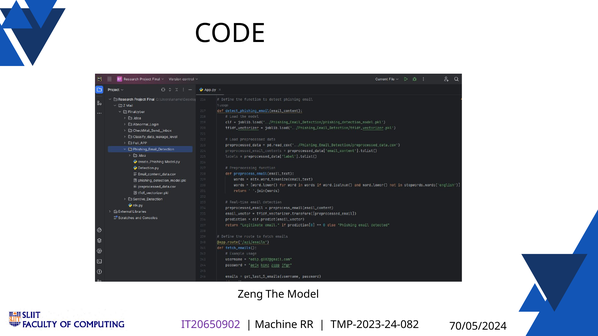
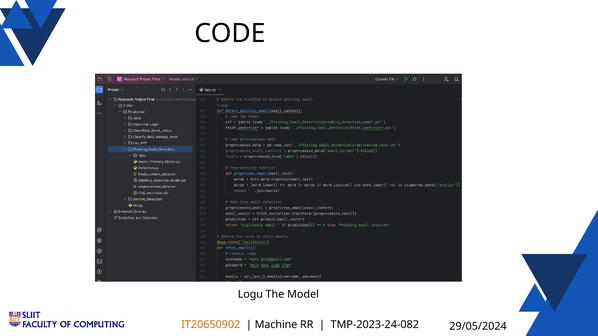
Zeng: Zeng -> Logu
IT20650902 colour: purple -> orange
70/05/2024: 70/05/2024 -> 29/05/2024
